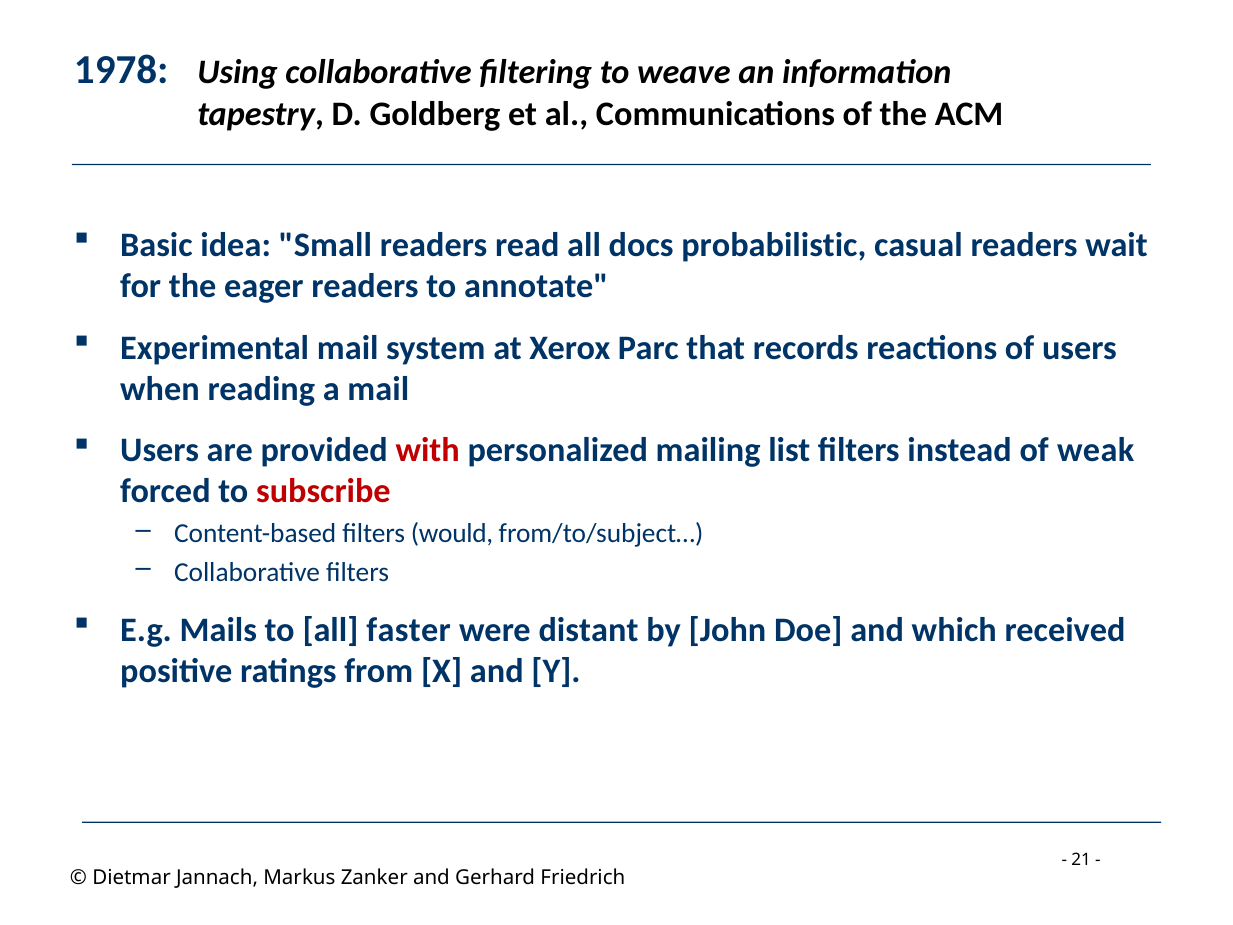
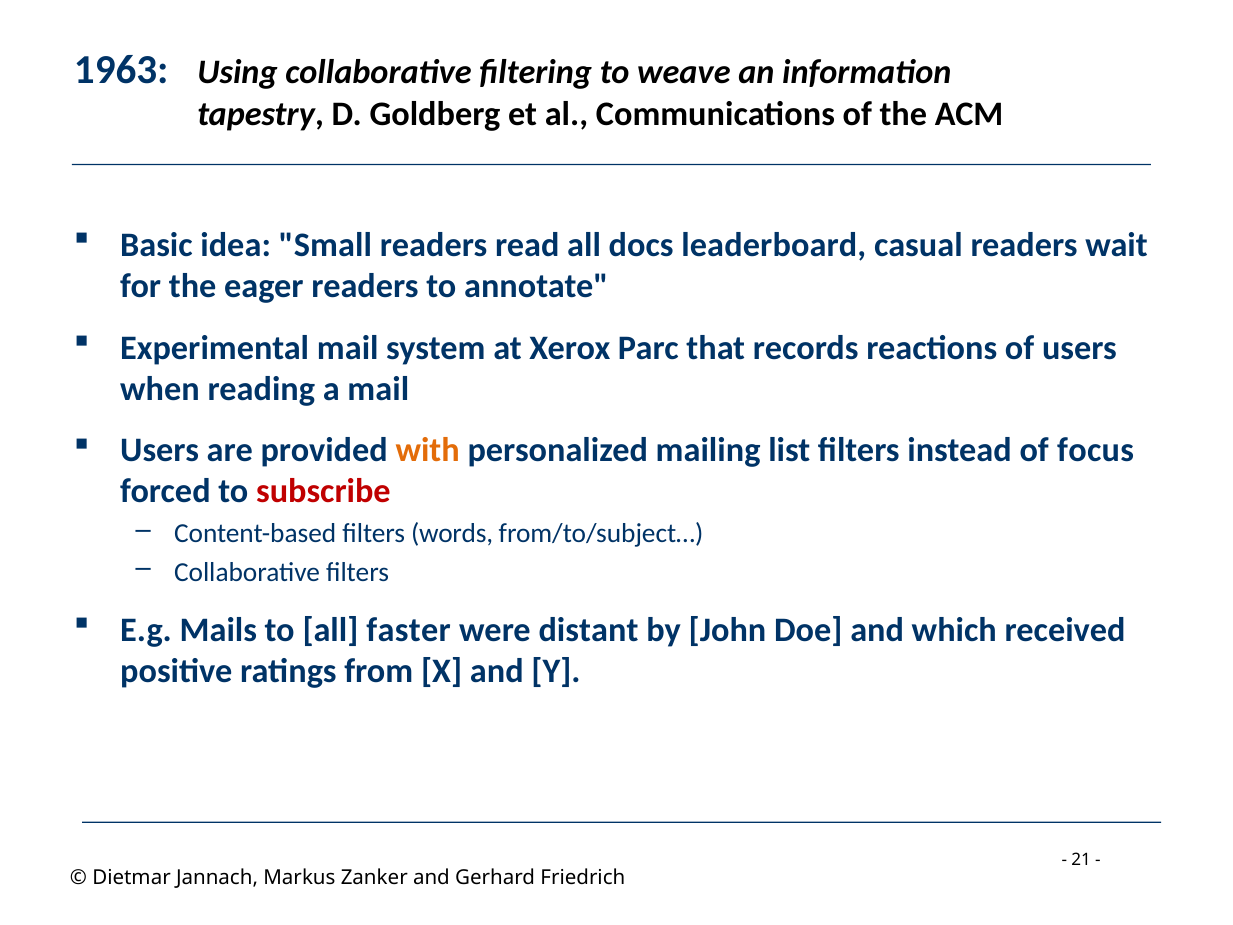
1978: 1978 -> 1963
probabilistic: probabilistic -> leaderboard
with colour: red -> orange
weak: weak -> focus
would: would -> words
